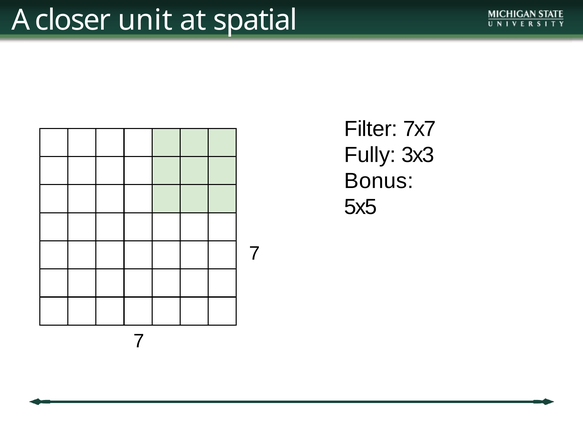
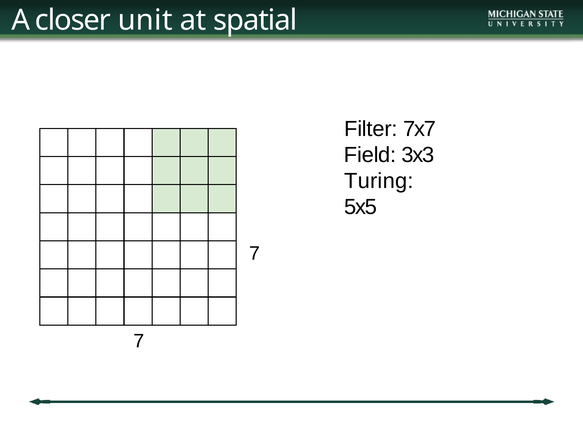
Fully: Fully -> Field
Bonus: Bonus -> Turing
